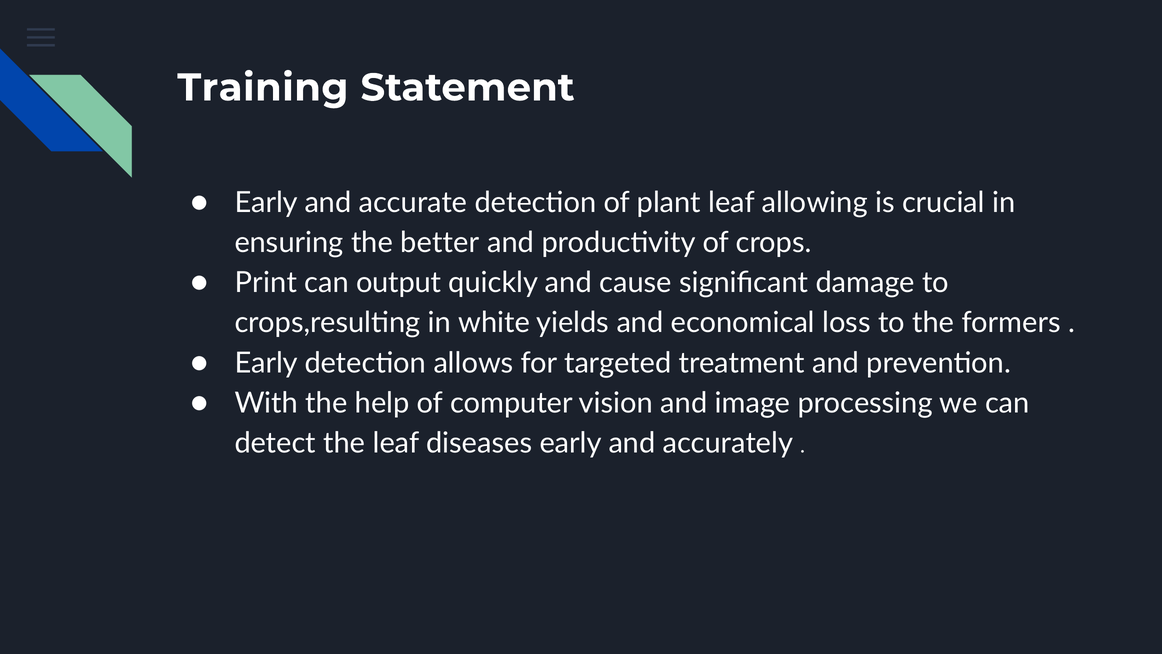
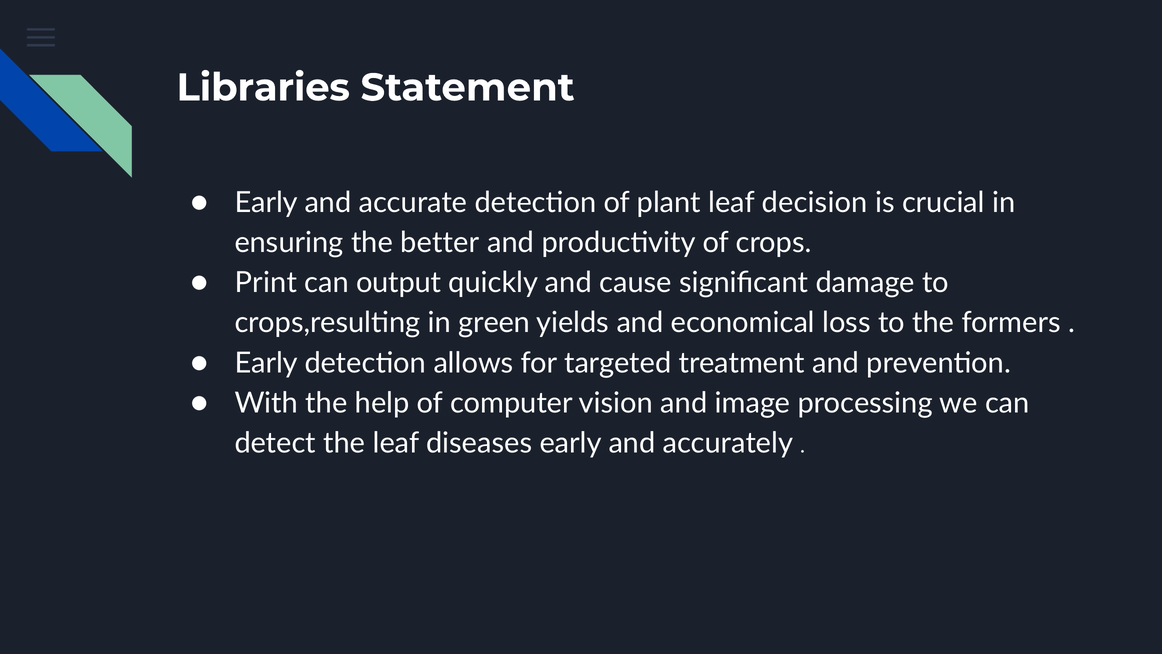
Training: Training -> Libraries
allowing: allowing -> decision
white: white -> green
